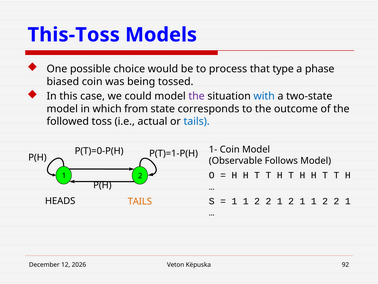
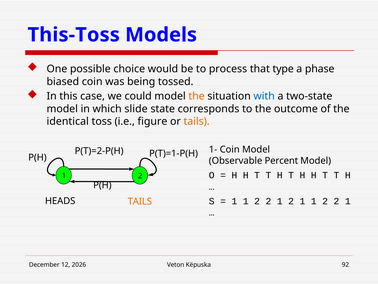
the at (197, 96) colour: purple -> orange
from: from -> slide
followed: followed -> identical
actual: actual -> figure
tails at (197, 121) colour: blue -> orange
P(T)=0-P(H: P(T)=0-P(H -> P(T)=2-P(H
Follows: Follows -> Percent
